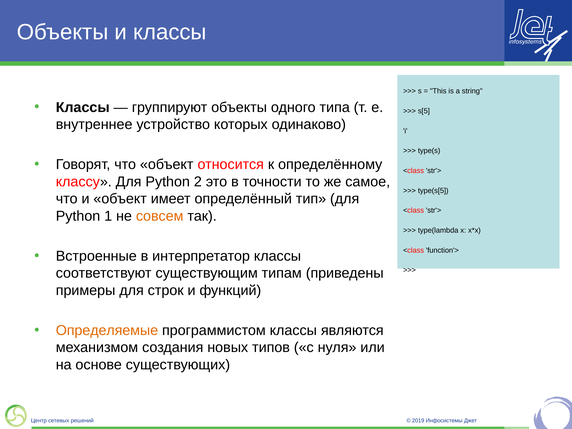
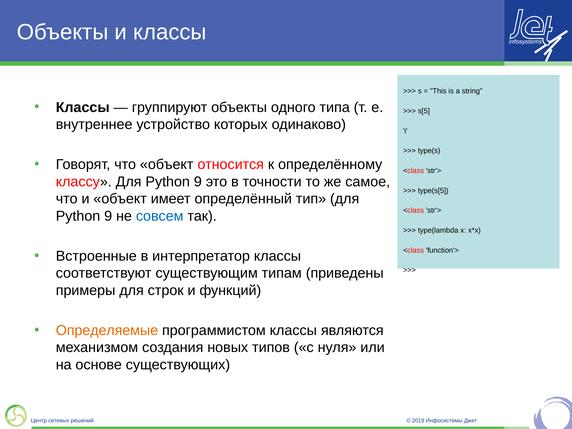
классу Для Python 2: 2 -> 9
1 at (108, 216): 1 -> 9
совсем colour: orange -> blue
